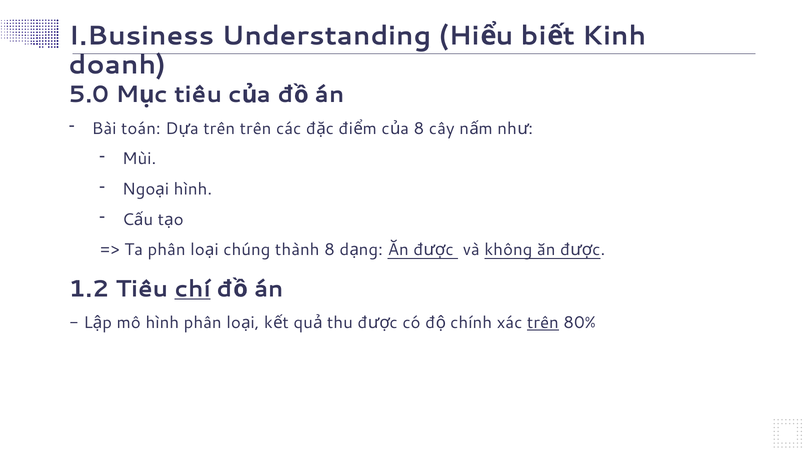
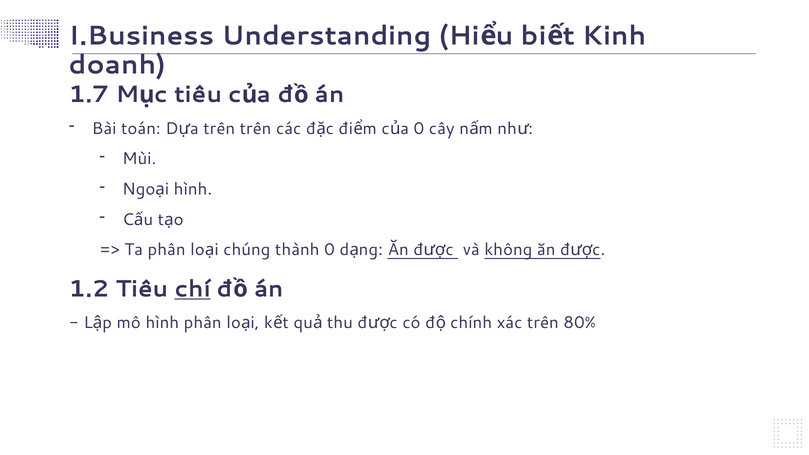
5.0: 5.0 -> 1.7
8 at (419, 129): 8 -> 0
thành 8: 8 -> 0
trên at (543, 323) underline: present -> none
